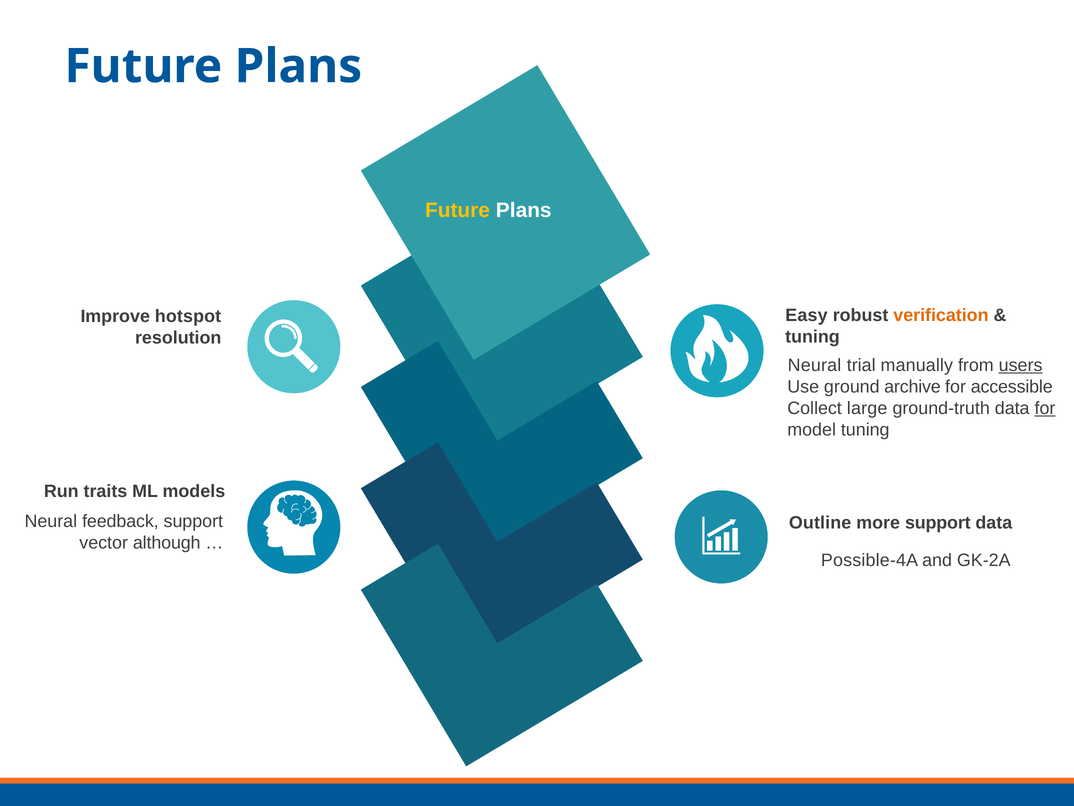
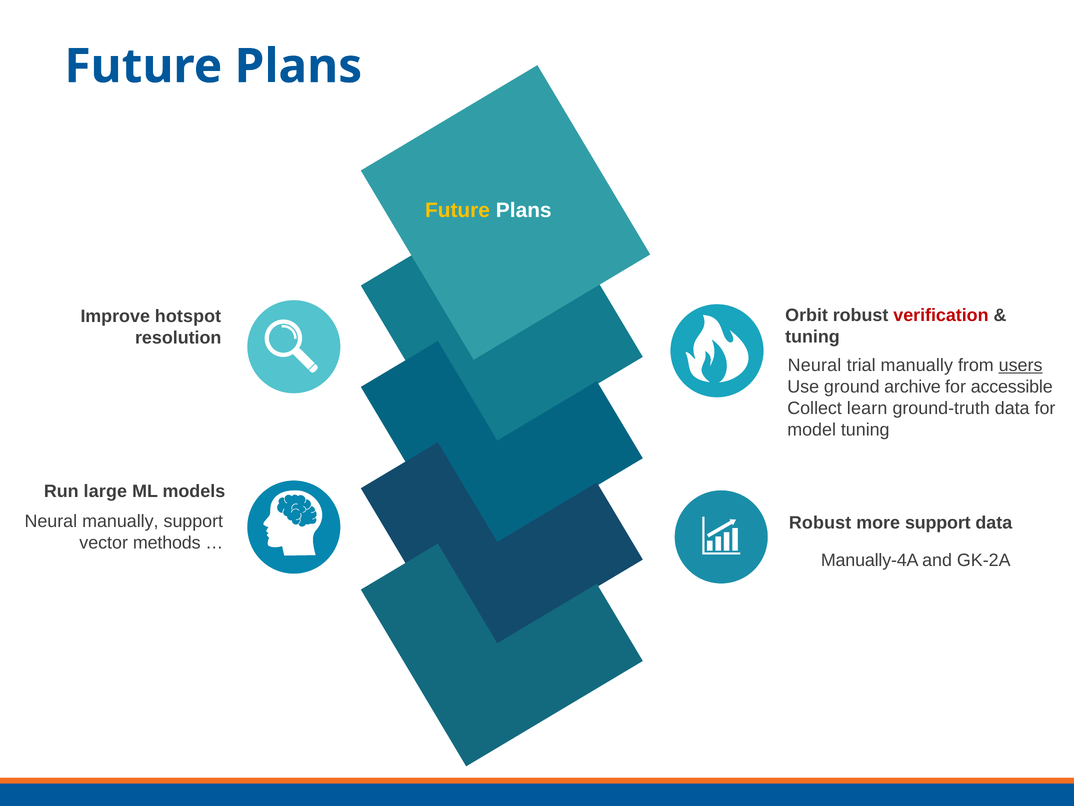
Easy: Easy -> Orbit
verification colour: orange -> red
large: large -> learn
for at (1045, 408) underline: present -> none
traits: traits -> large
Neural feedback: feedback -> manually
Outline at (820, 523): Outline -> Robust
although: although -> methods
Possible-4A: Possible-4A -> Manually-4A
